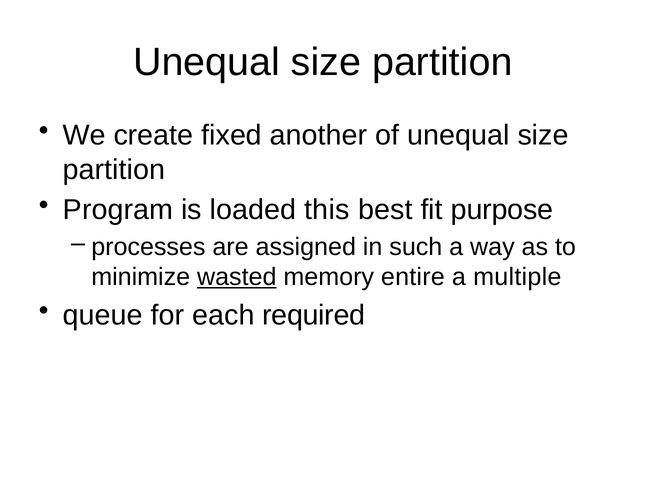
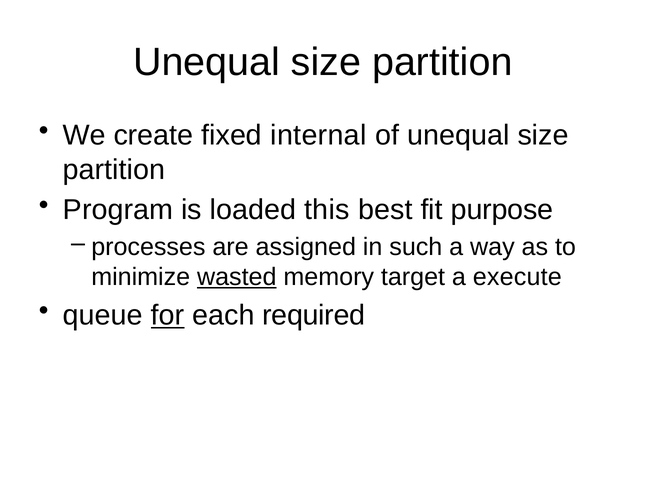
another: another -> internal
entire: entire -> target
multiple: multiple -> execute
for underline: none -> present
